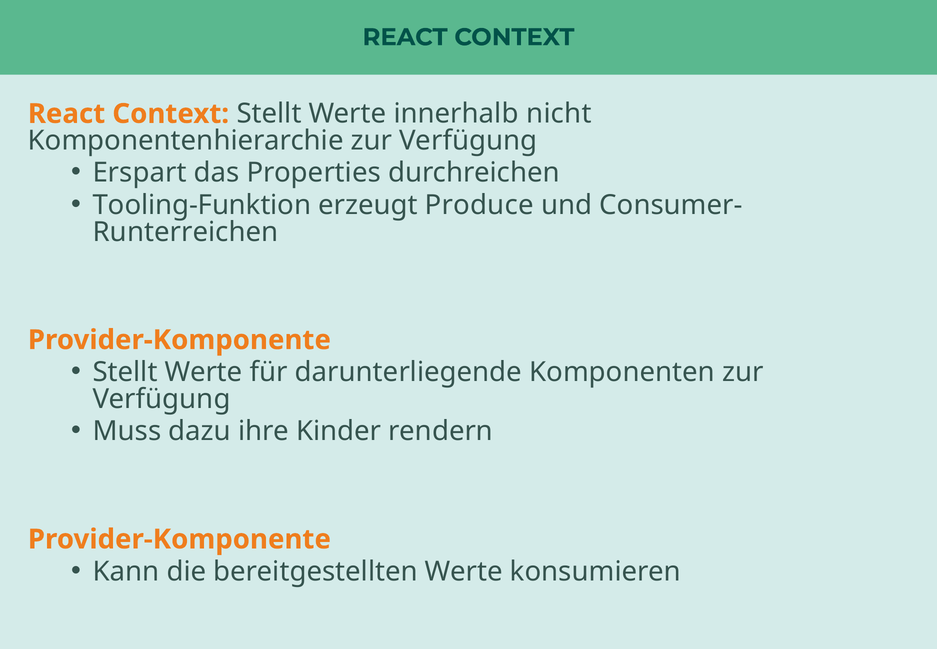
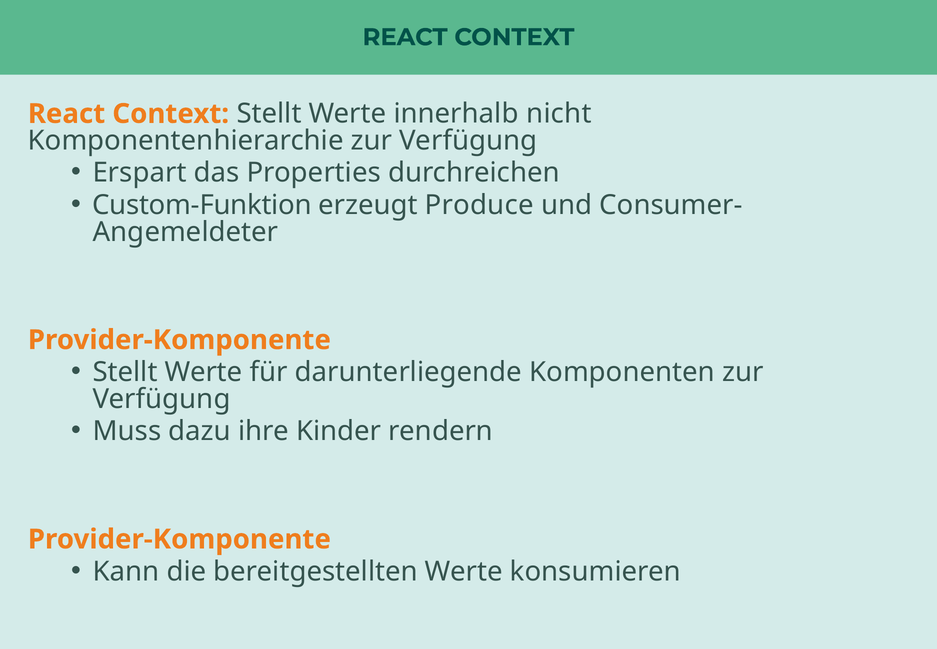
Tooling-Funktion: Tooling-Funktion -> Custom-Funktion
Runterreichen: Runterreichen -> Angemeldeter
